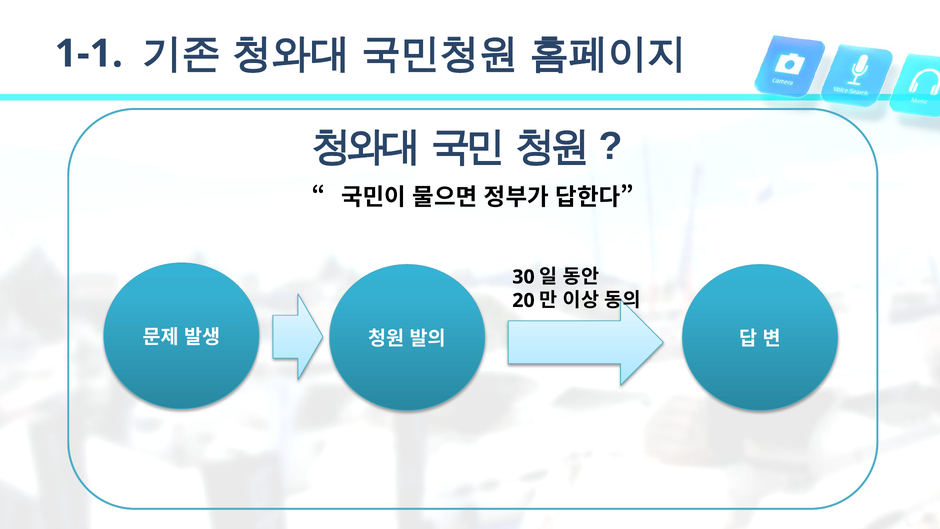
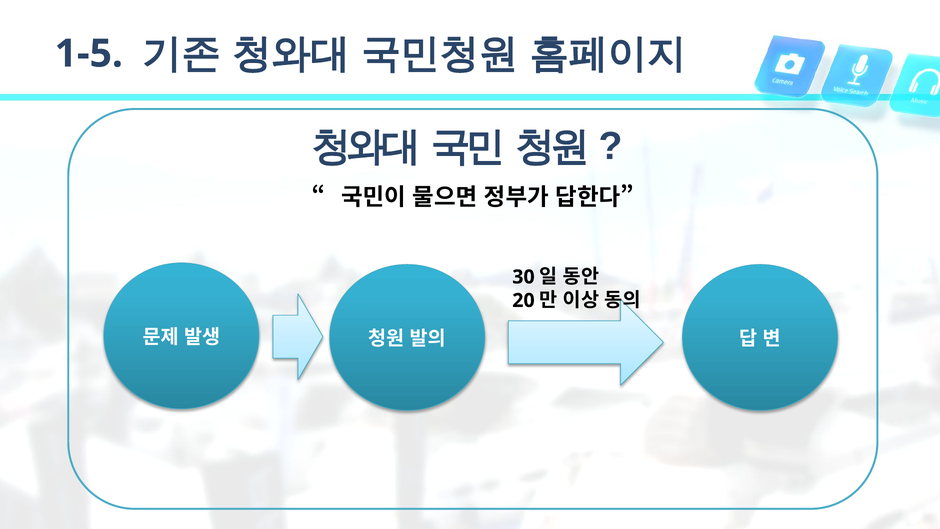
1-1: 1-1 -> 1-5
